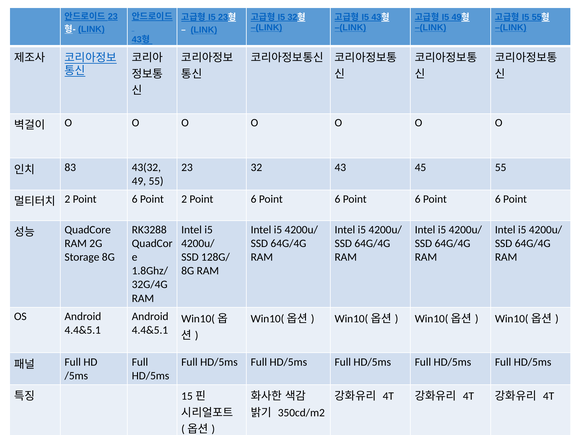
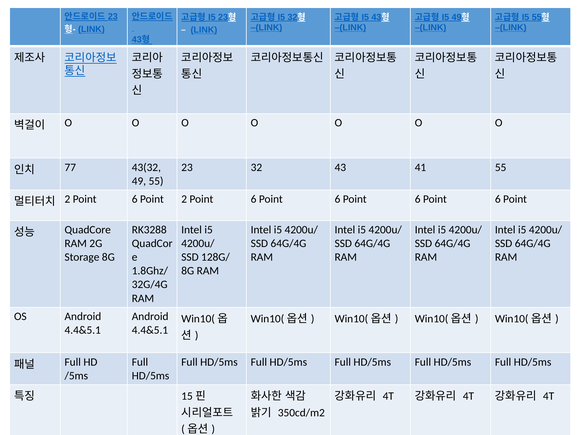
45: 45 -> 41
83: 83 -> 77
